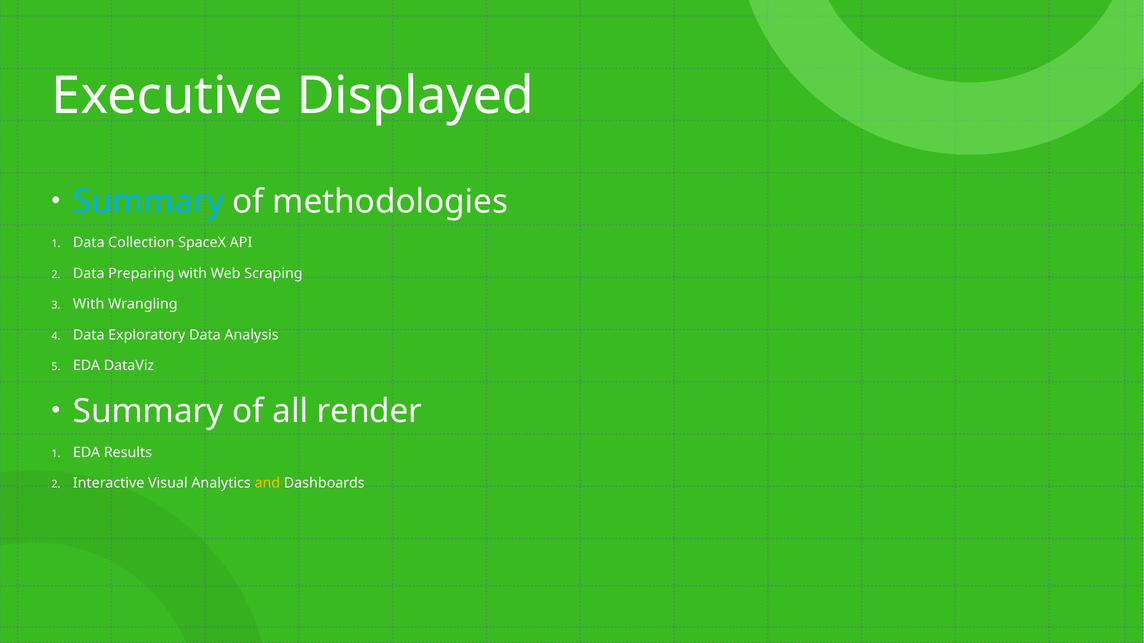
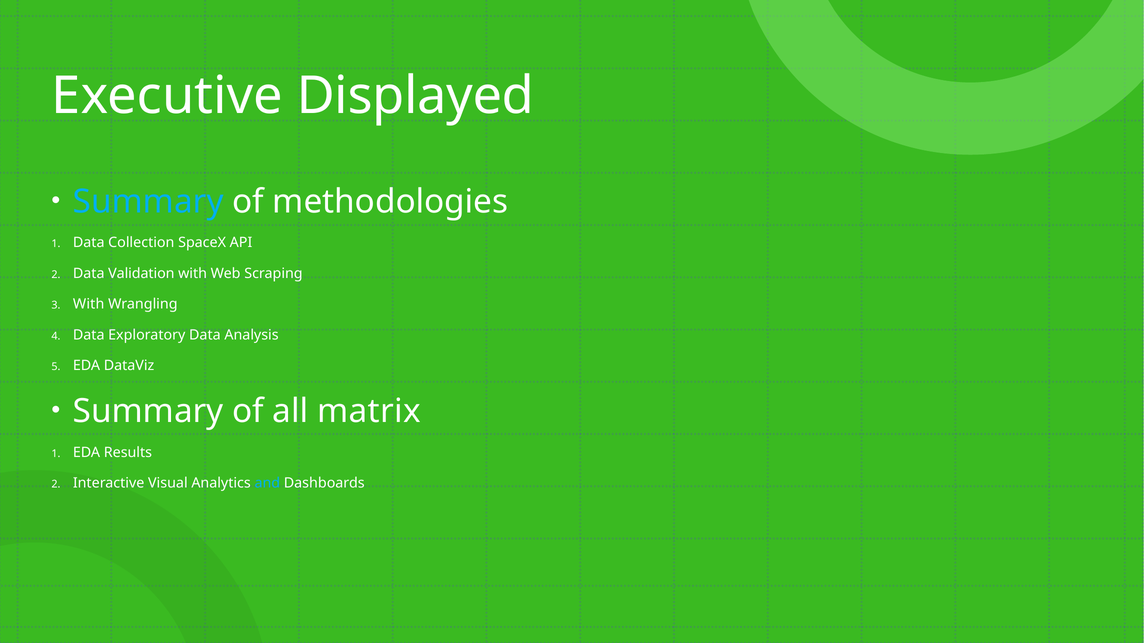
Preparing: Preparing -> Validation
render: render -> matrix
and colour: yellow -> light blue
